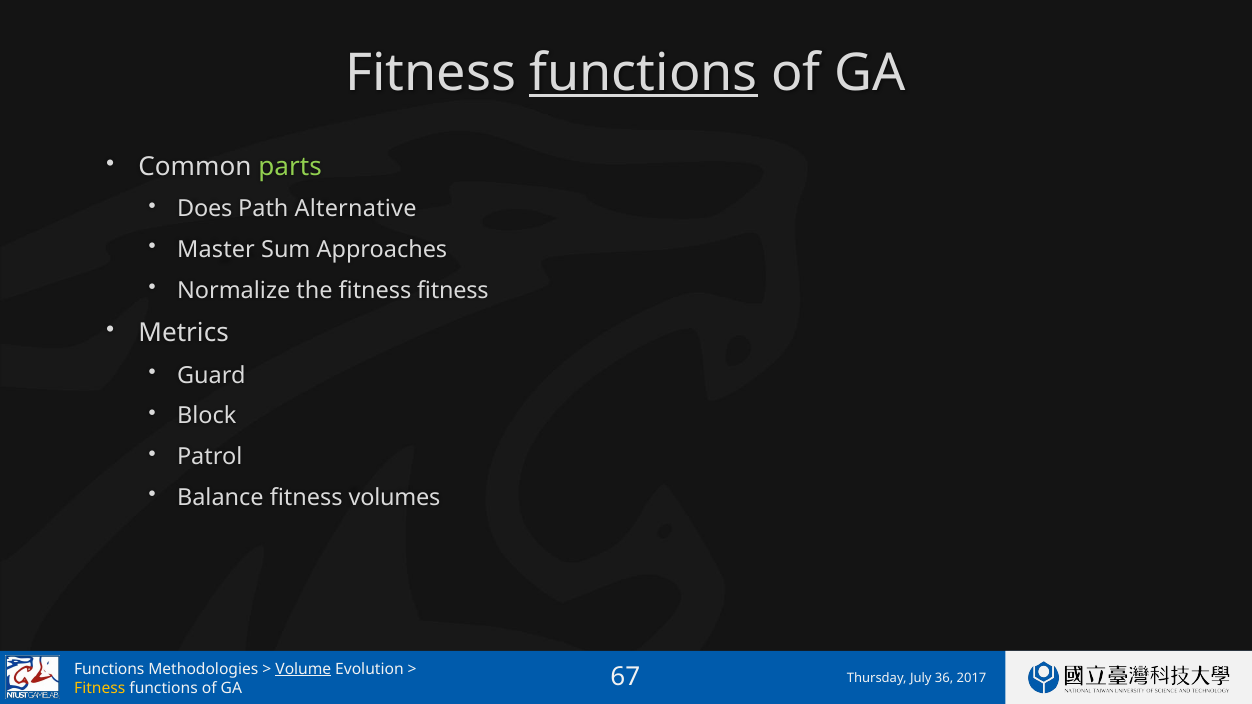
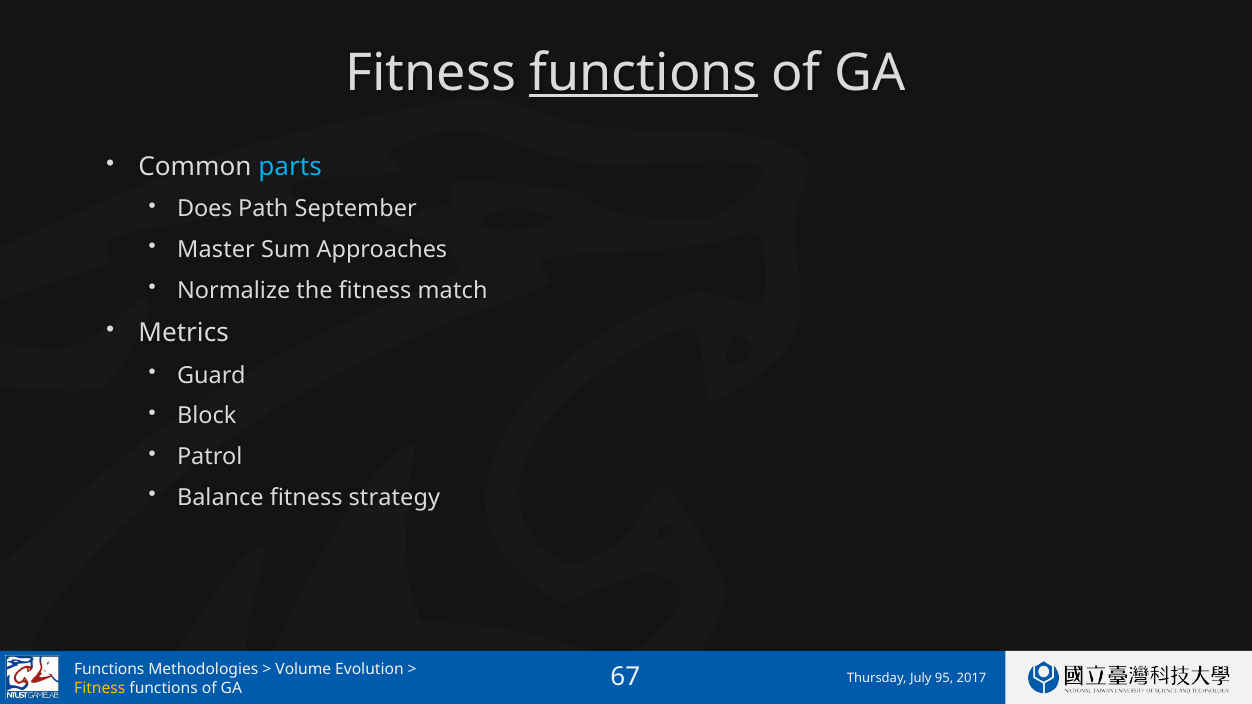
parts colour: light green -> light blue
Alternative: Alternative -> September
fitness fitness: fitness -> match
volumes: volumes -> strategy
Volume underline: present -> none
36: 36 -> 95
